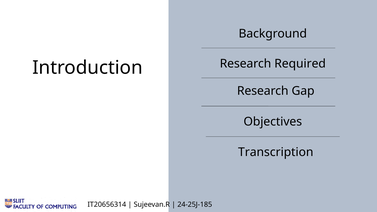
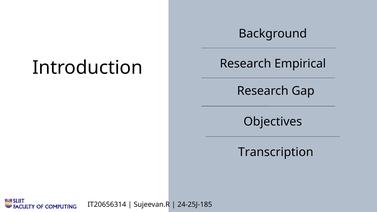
Required: Required -> Empirical
